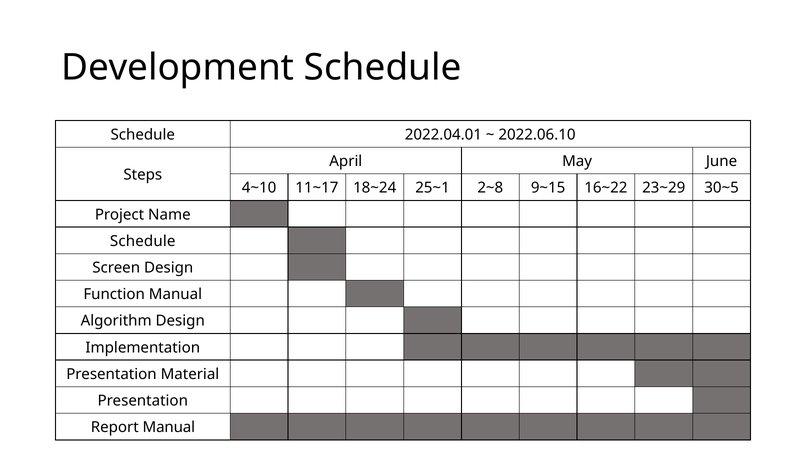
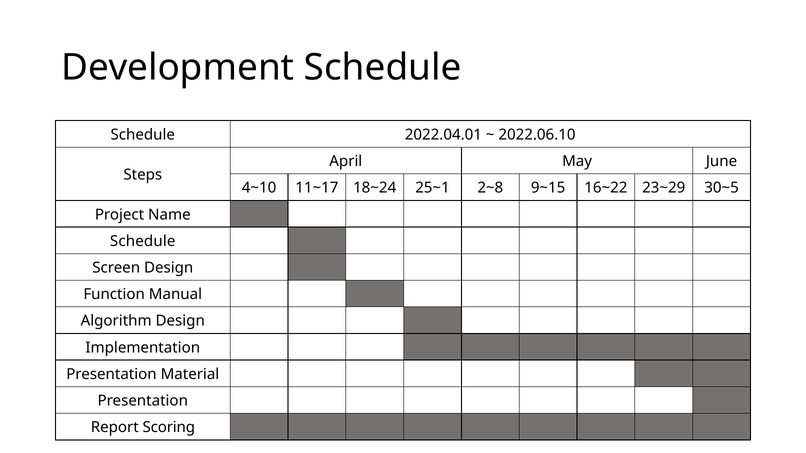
Report Manual: Manual -> Scoring
